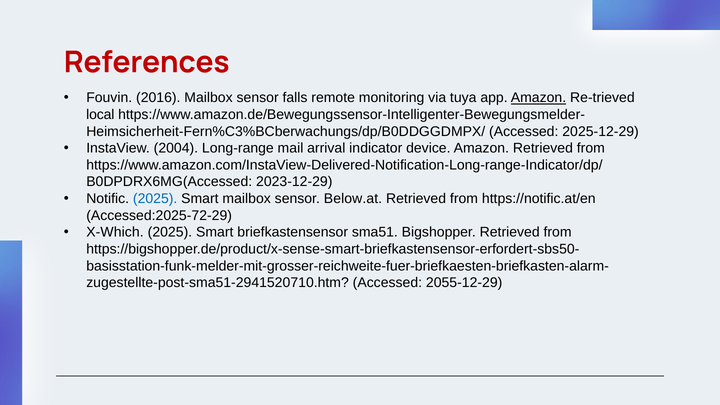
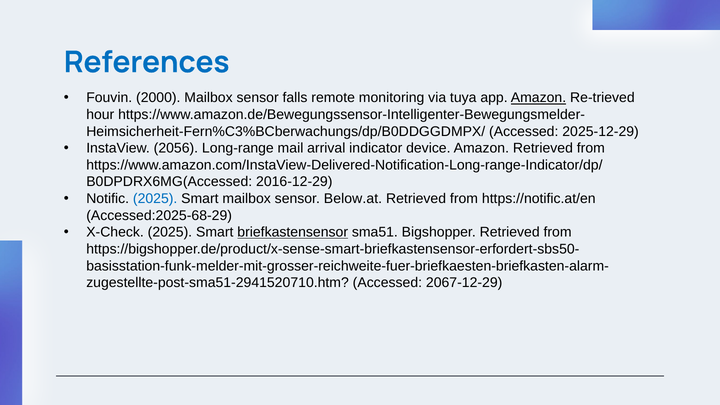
References colour: red -> blue
2016: 2016 -> 2000
local: local -> hour
2004: 2004 -> 2056
2023-12-29: 2023-12-29 -> 2016-12-29
Accessed:2025-72-29: Accessed:2025-72-29 -> Accessed:2025-68-29
X-Which: X-Which -> X-Check
briefkastensensor underline: none -> present
2055-12-29: 2055-12-29 -> 2067-12-29
